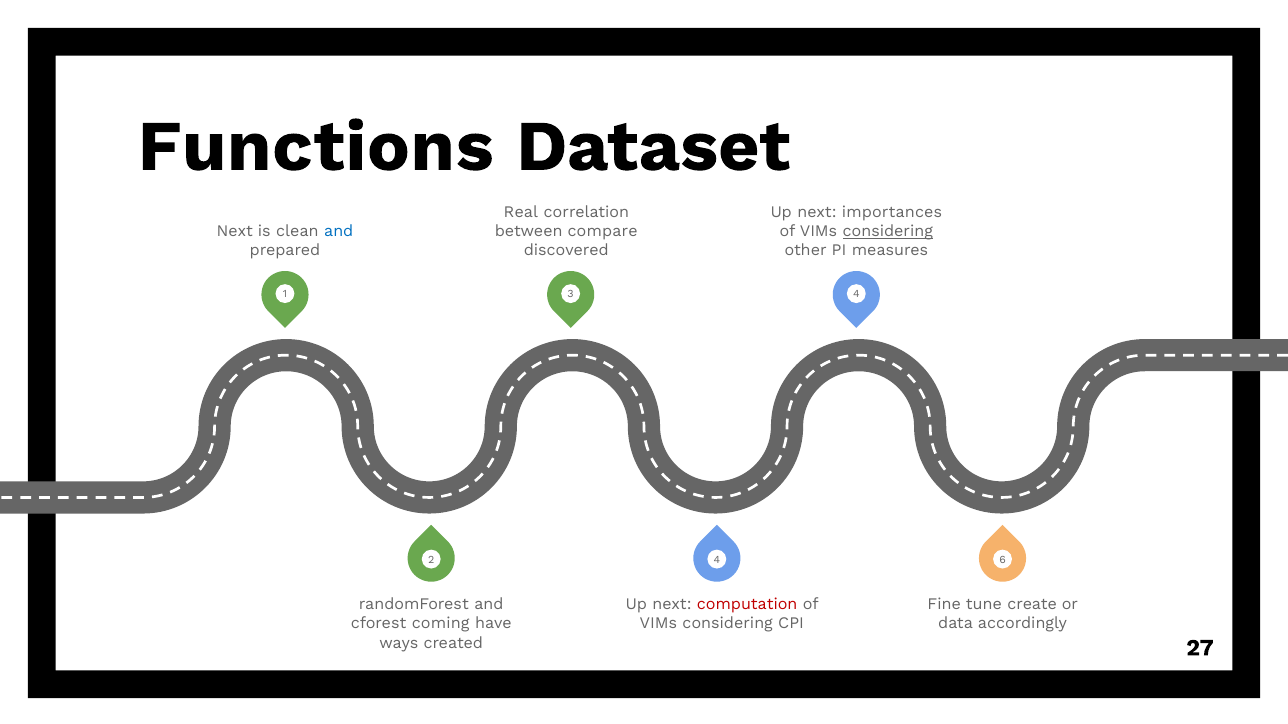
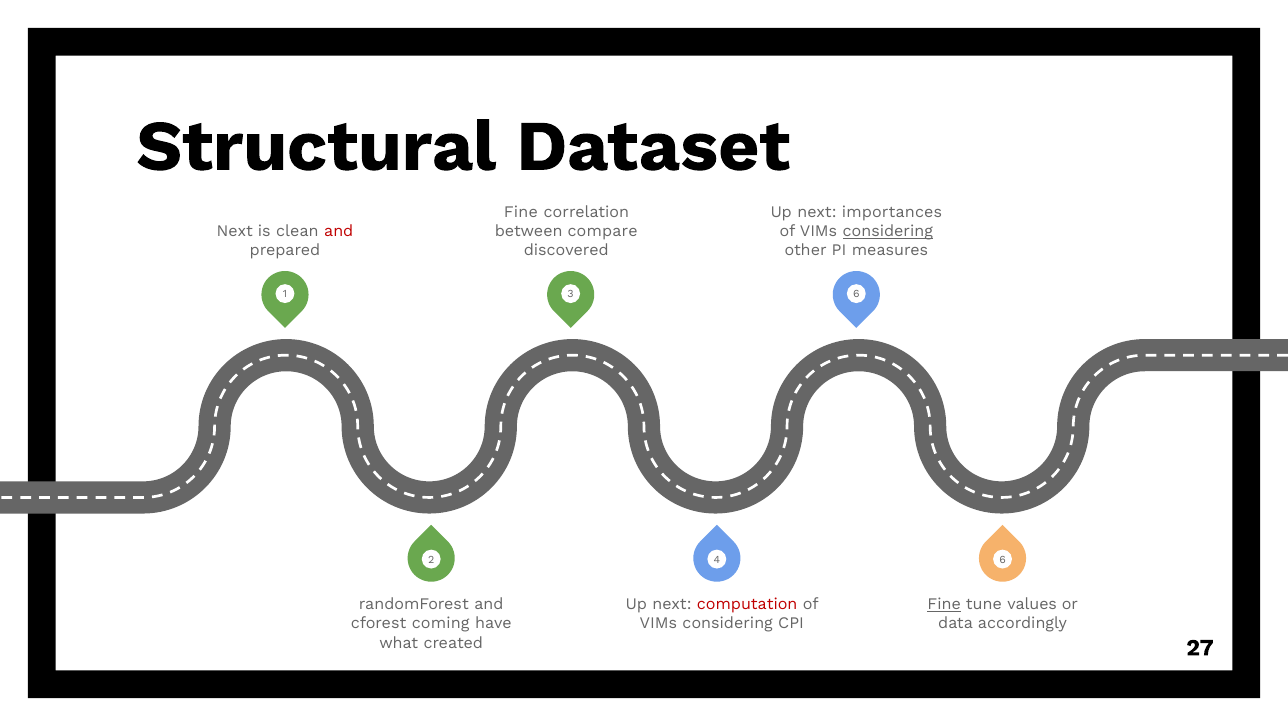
Functions: Functions -> Structural
Real at (521, 212): Real -> Fine
and at (339, 231) colour: blue -> red
3 4: 4 -> 6
Fine at (944, 605) underline: none -> present
create: create -> values
ways: ways -> what
